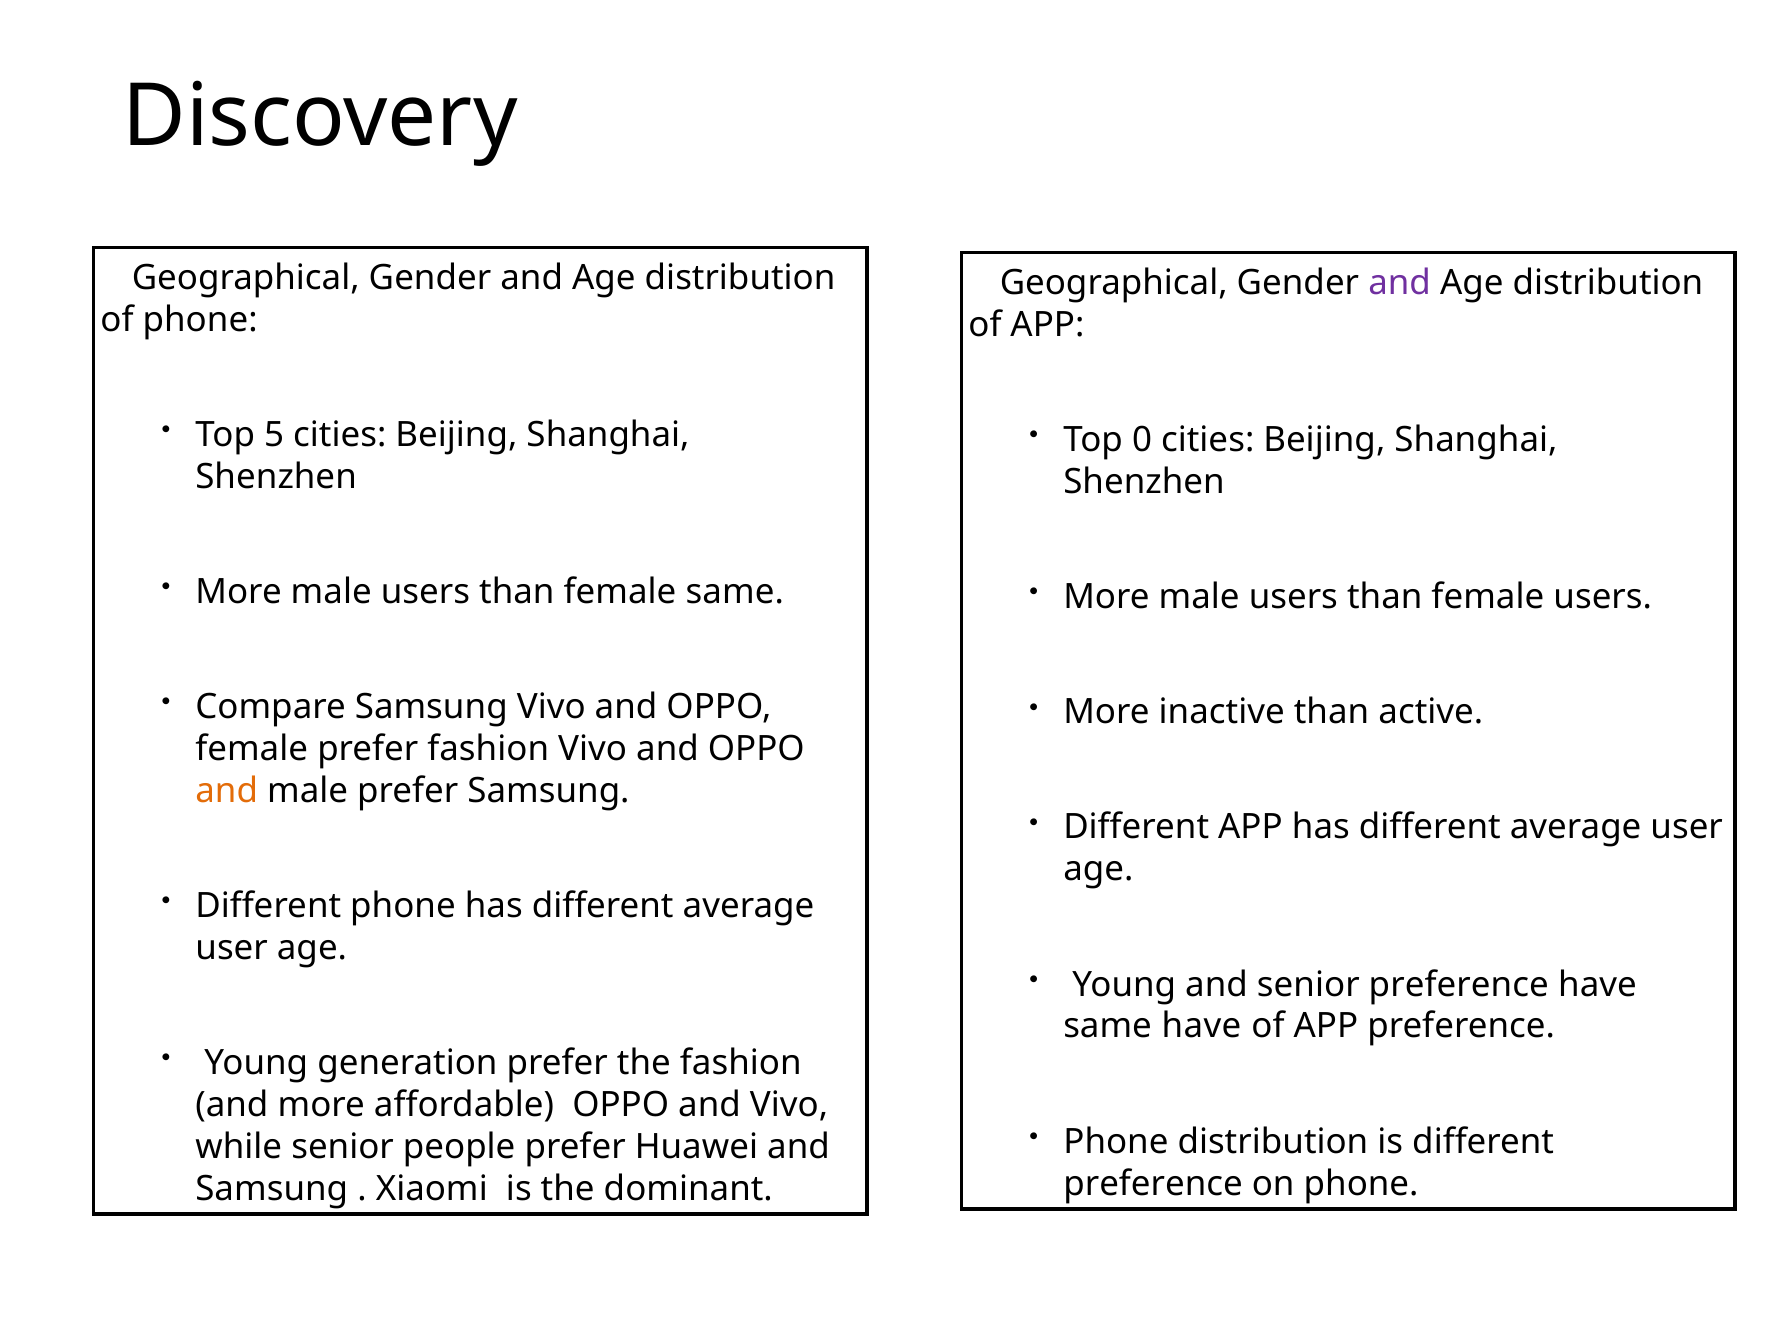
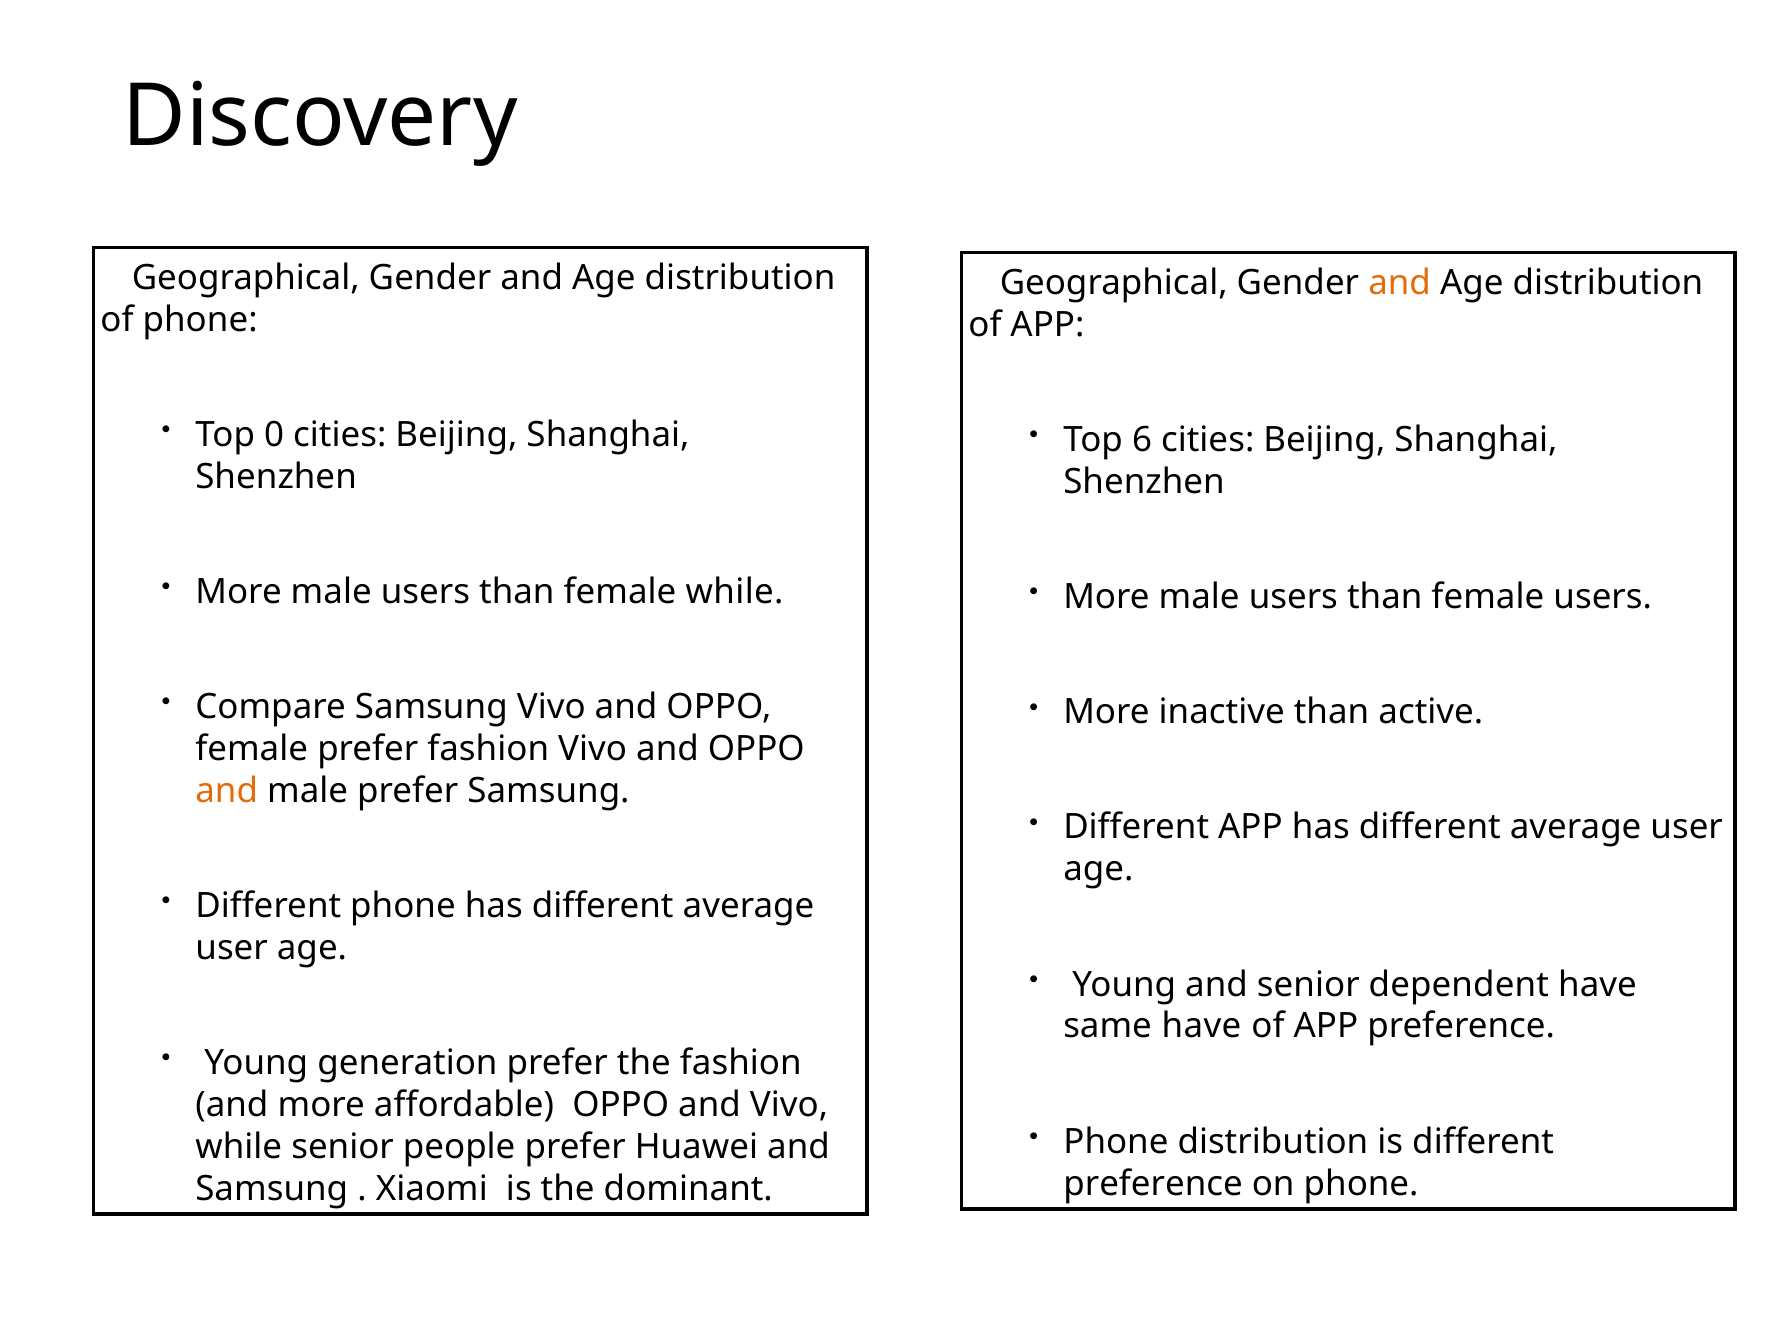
and at (1400, 283) colour: purple -> orange
5: 5 -> 0
0: 0 -> 6
female same: same -> while
senior preference: preference -> dependent
